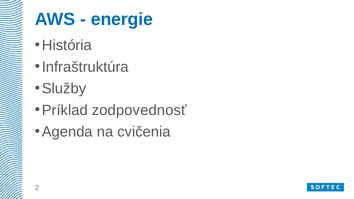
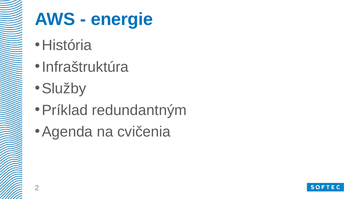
zodpovednosť: zodpovednosť -> redundantným
